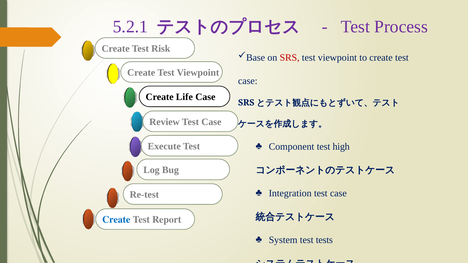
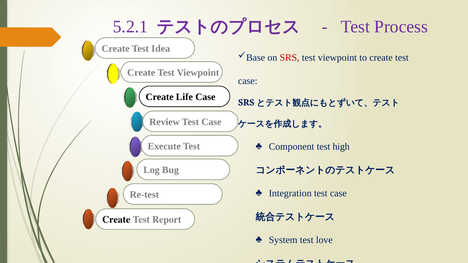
Risk: Risk -> Idea
Create at (116, 220) colour: blue -> black
tests: tests -> love
